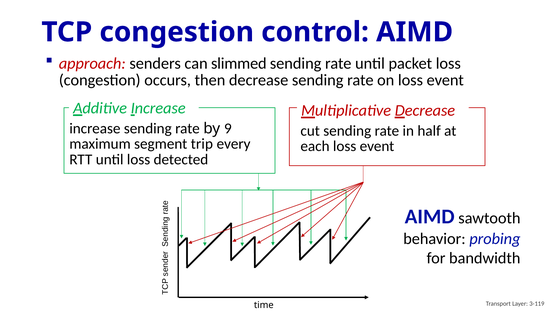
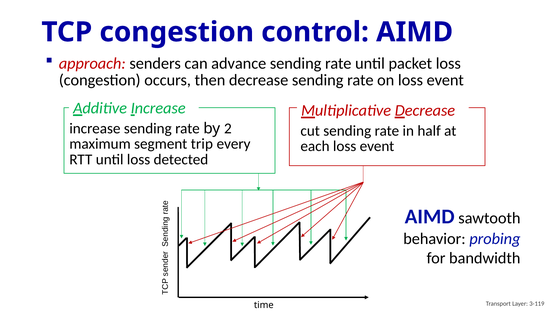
slimmed: slimmed -> advance
9: 9 -> 2
